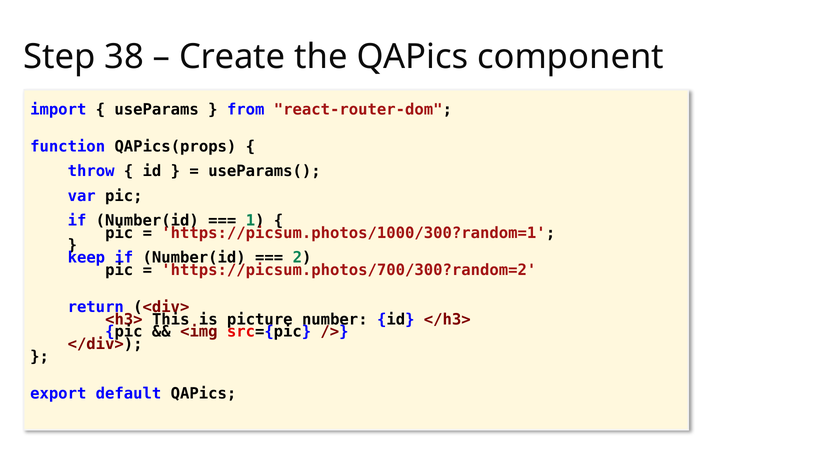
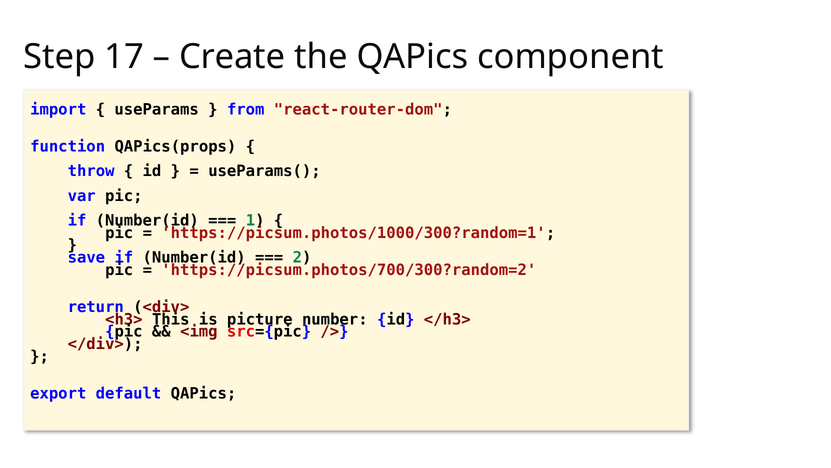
38: 38 -> 17
keep: keep -> save
